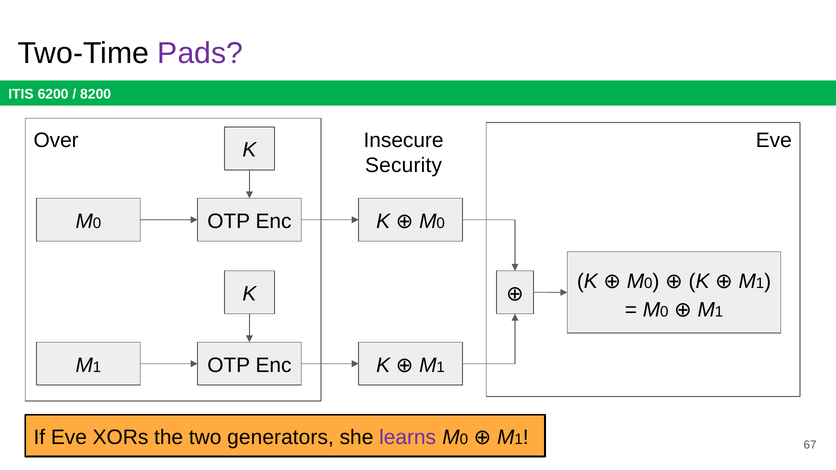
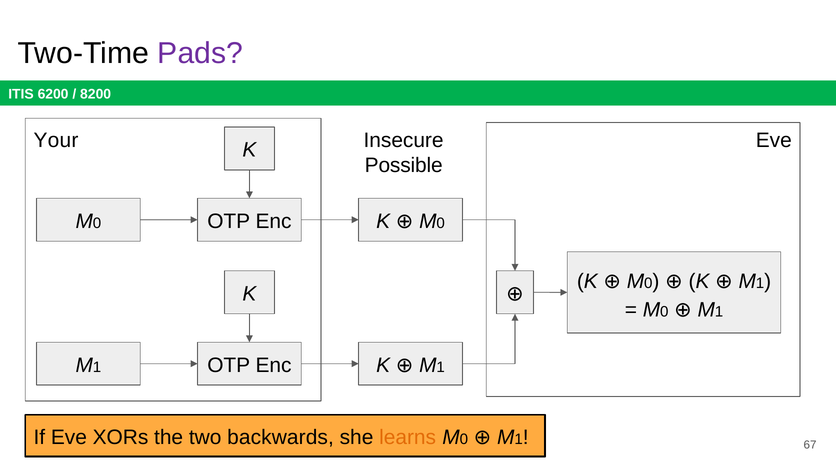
Over: Over -> Your
Security: Security -> Possible
generators: generators -> backwards
learns colour: purple -> orange
